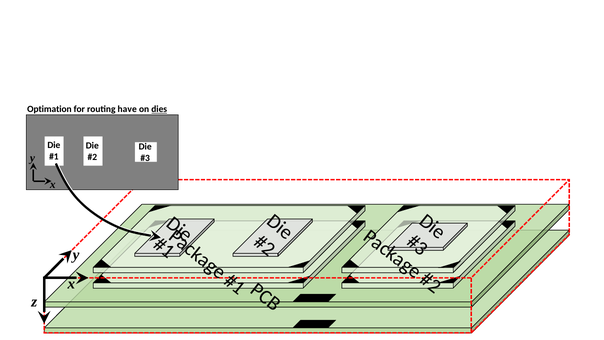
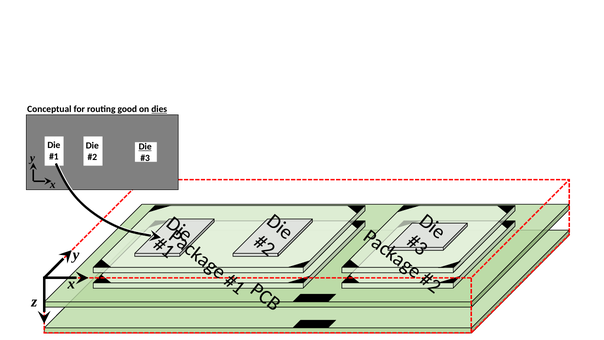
Optimation: Optimation -> Conceptual
have: have -> good
Die at (145, 147) underline: none -> present
